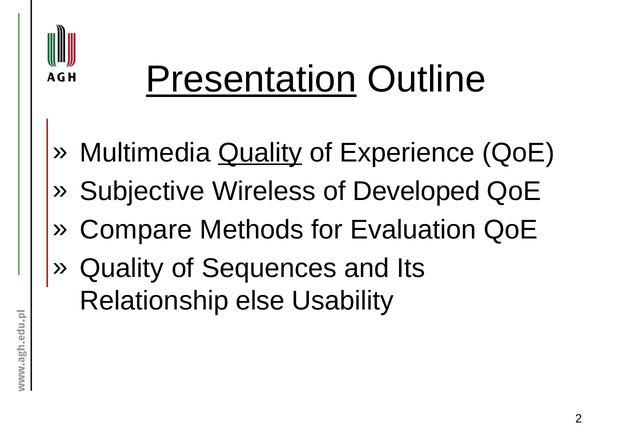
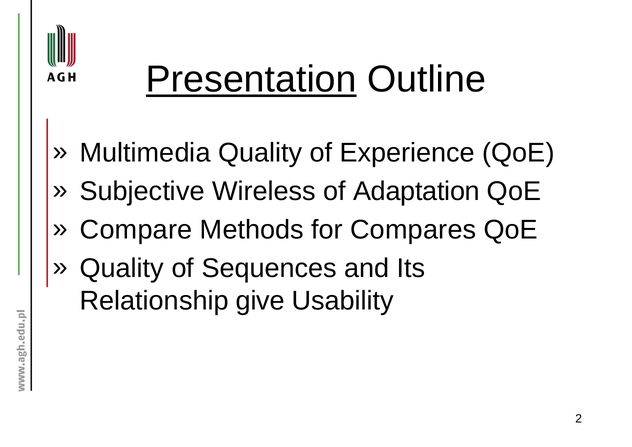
Quality at (260, 153) underline: present -> none
Developed: Developed -> Adaptation
Evaluation: Evaluation -> Compares
else: else -> give
